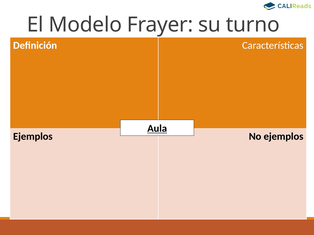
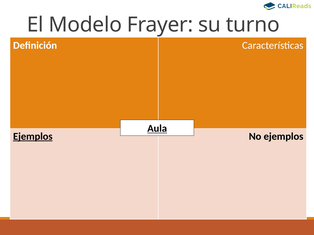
Ejemplos at (33, 137) underline: none -> present
